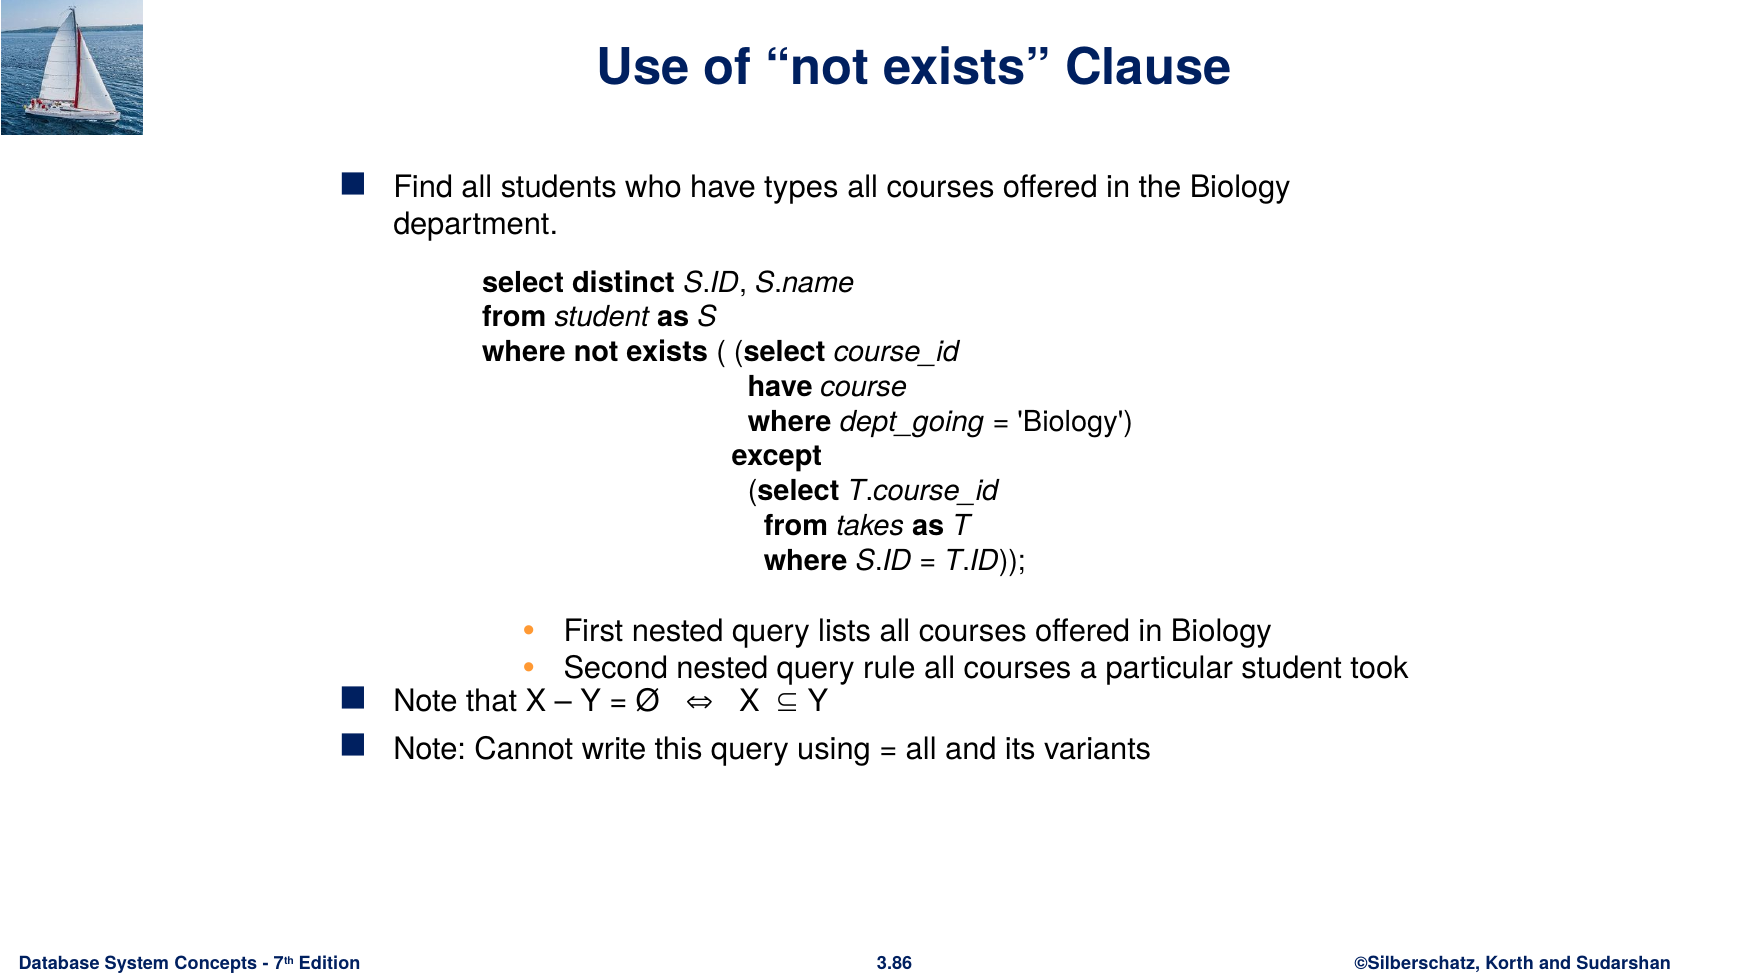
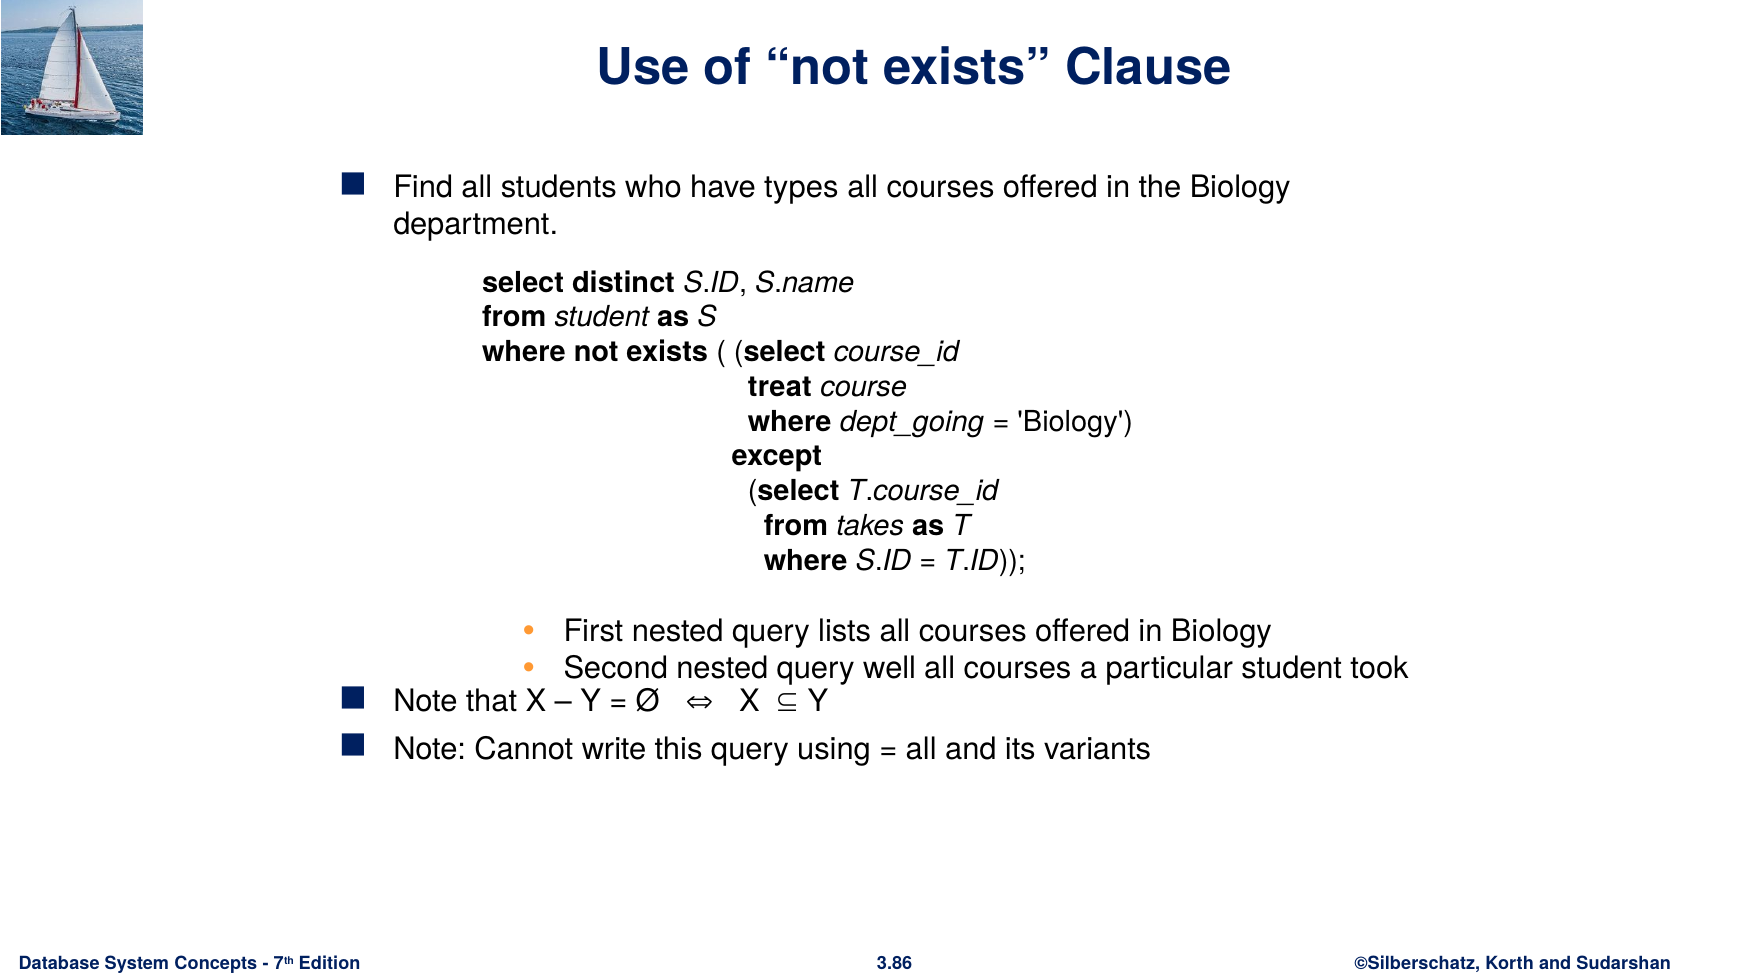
have at (780, 387): have -> treat
rule: rule -> well
